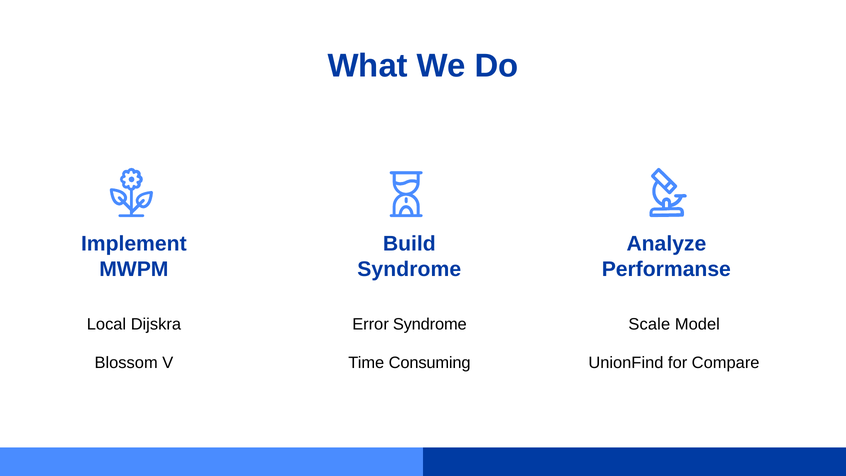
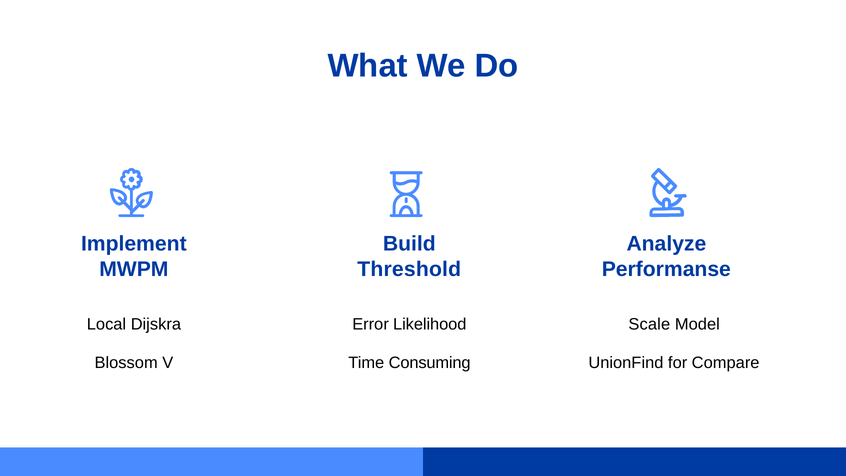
Syndrome at (409, 269): Syndrome -> Threshold
Error Syndrome: Syndrome -> Likelihood
